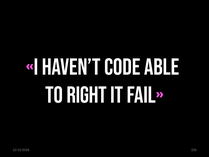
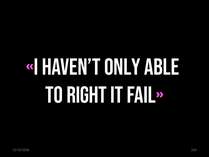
CODE: CODE -> ONLY
